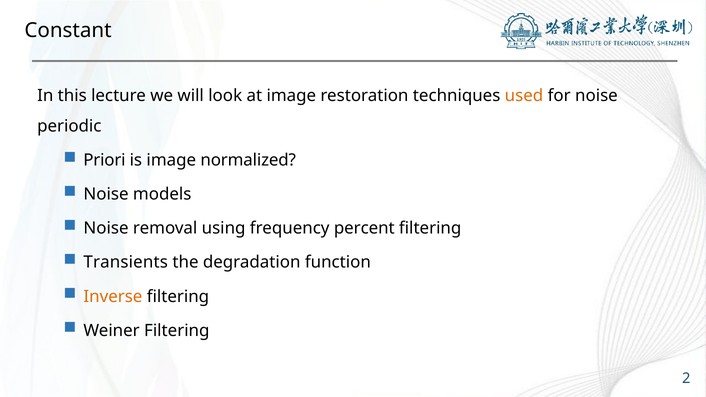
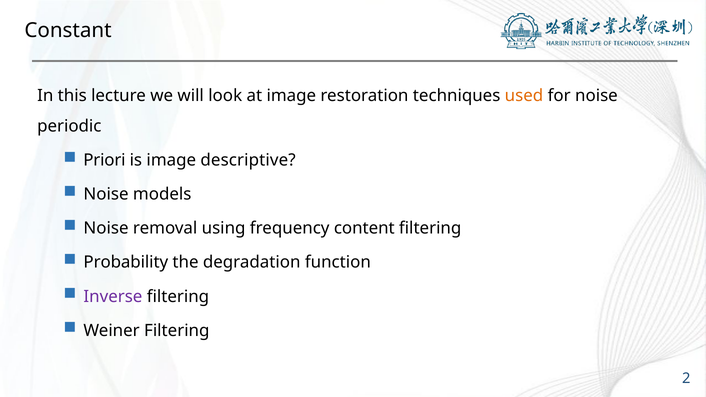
normalized: normalized -> descriptive
percent: percent -> content
Transients: Transients -> Probability
Inverse colour: orange -> purple
